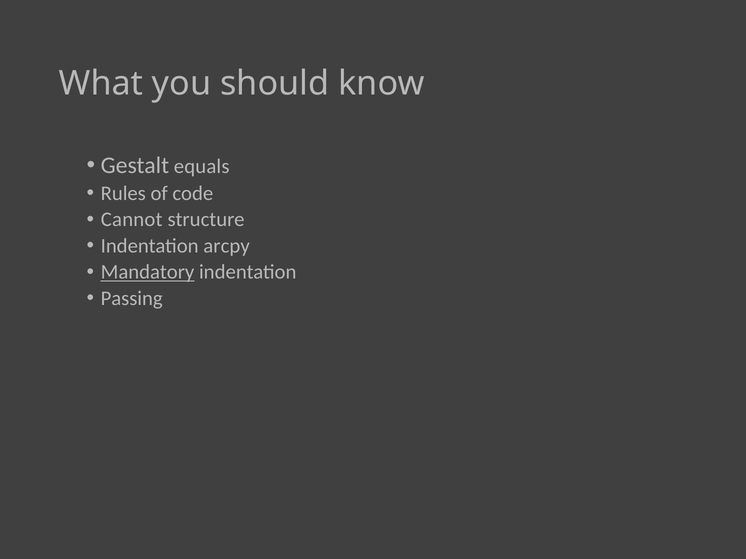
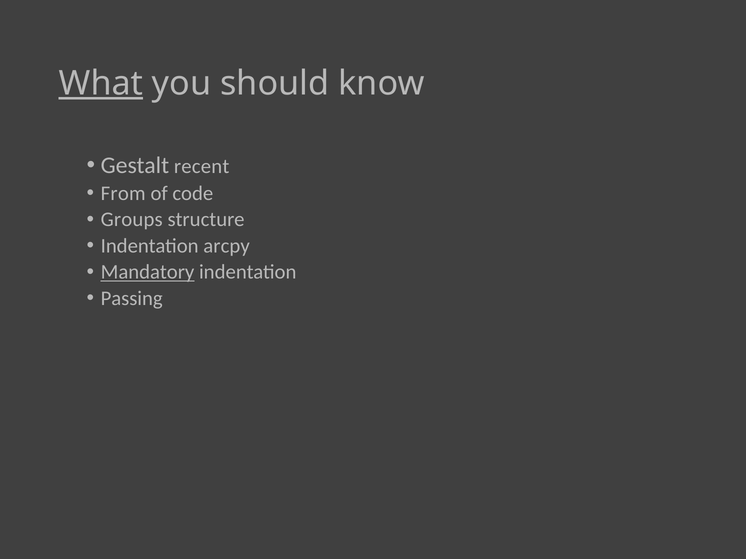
What underline: none -> present
equals: equals -> recent
Rules: Rules -> From
Cannot: Cannot -> Groups
